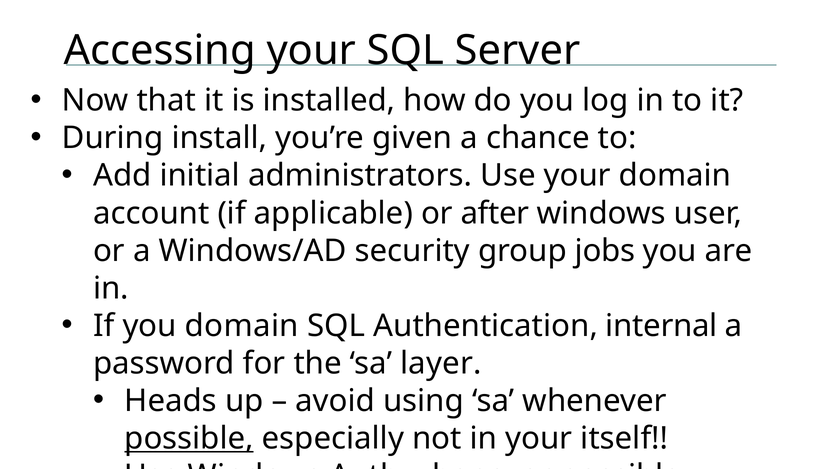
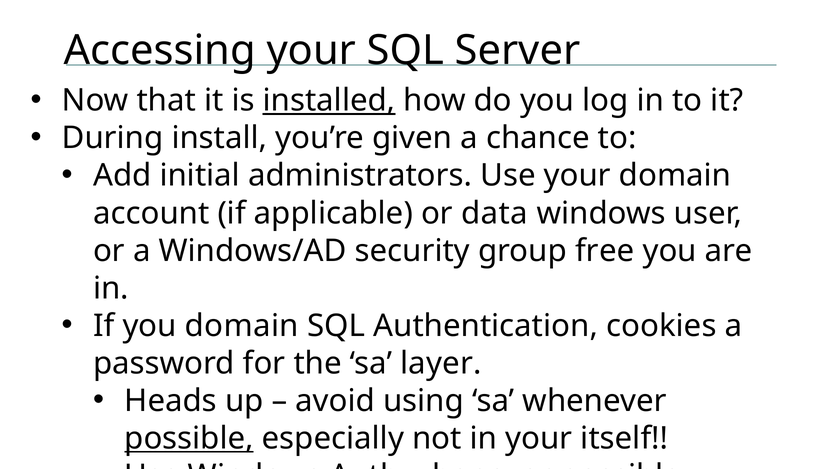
installed underline: none -> present
after: after -> data
jobs: jobs -> free
internal: internal -> cookies
